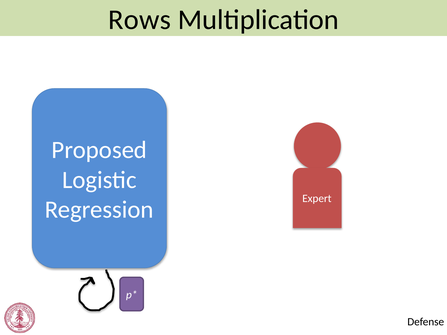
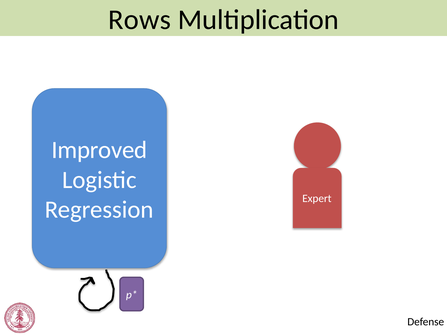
Proposed: Proposed -> Improved
